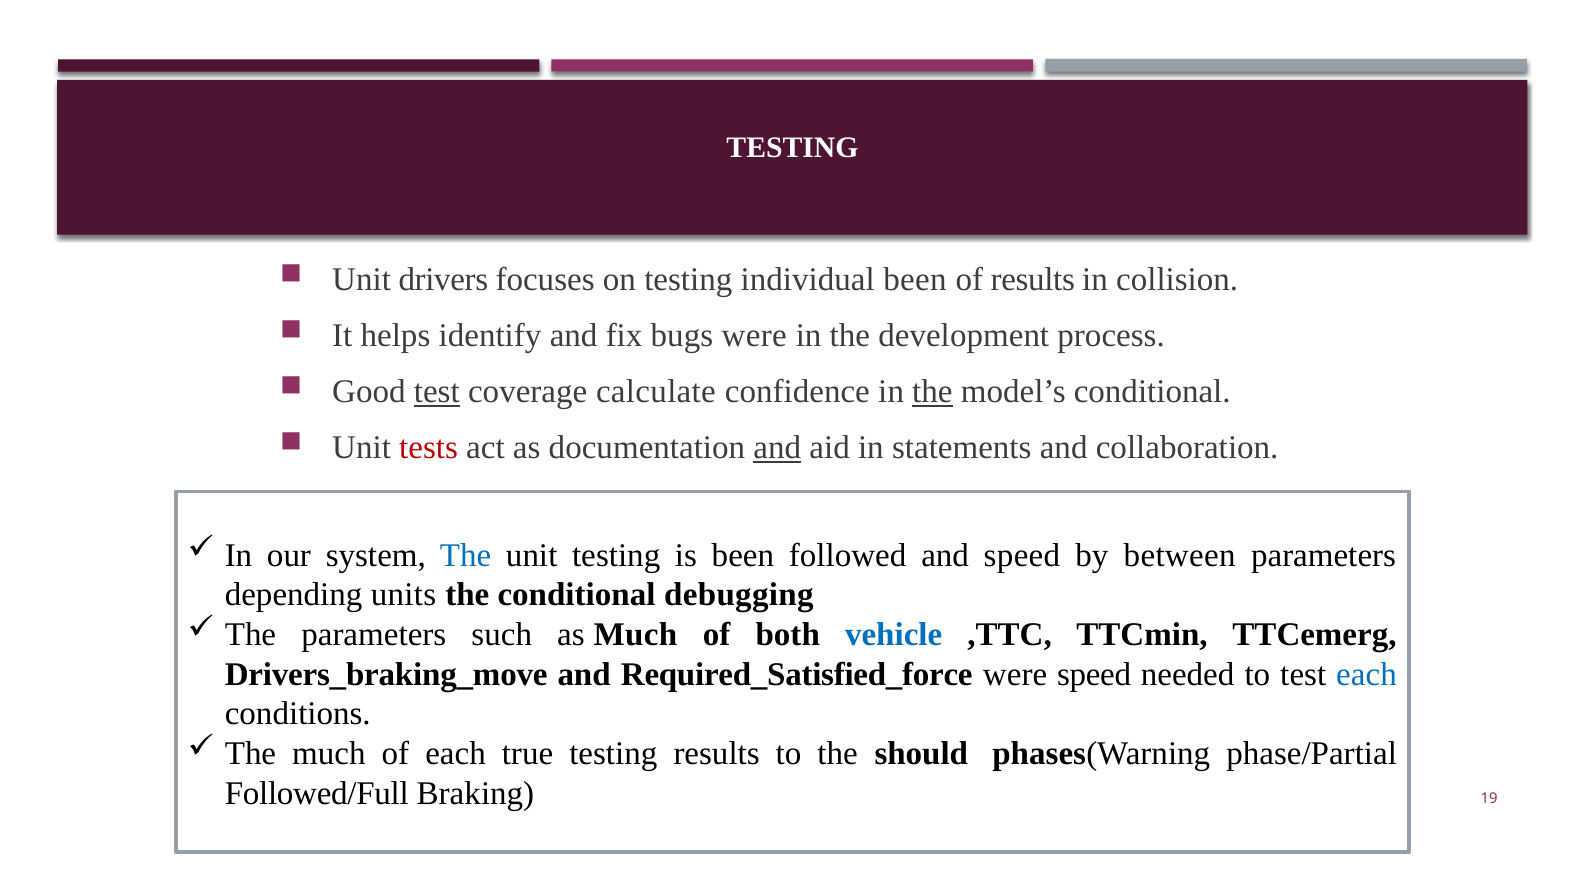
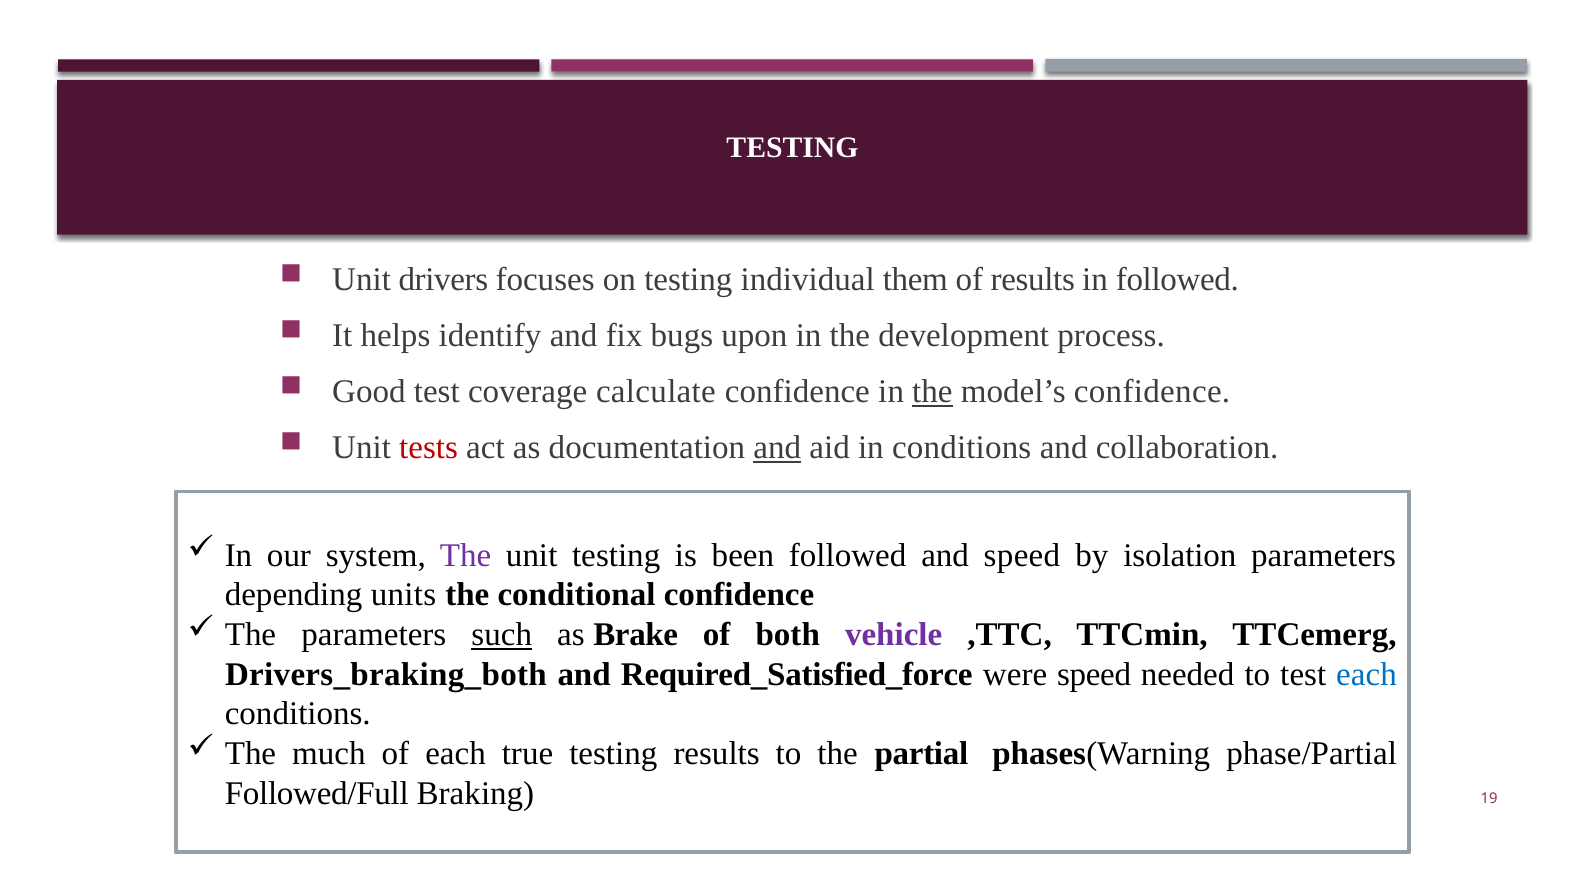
individual been: been -> them
in collision: collision -> followed
bugs were: were -> upon
test at (437, 392) underline: present -> none
model’s conditional: conditional -> confidence
in statements: statements -> conditions
The at (466, 555) colour: blue -> purple
between: between -> isolation
conditional debugging: debugging -> confidence
such underline: none -> present
as Much: Much -> Brake
vehicle colour: blue -> purple
Drivers_braking_move: Drivers_braking_move -> Drivers_braking_both
should: should -> partial
